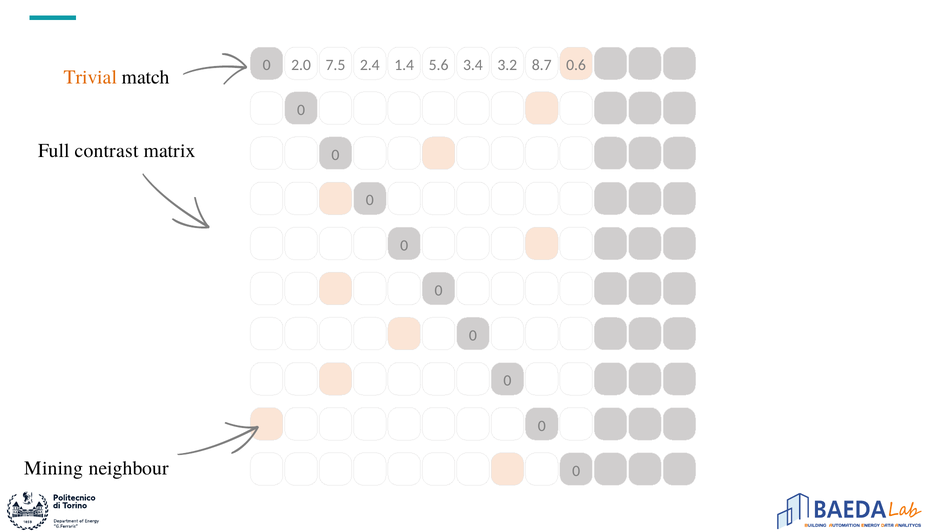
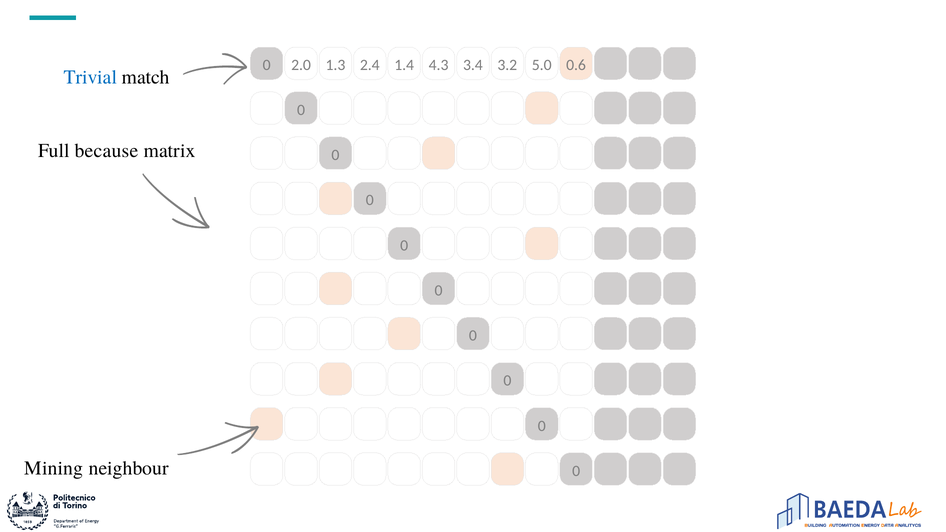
7.5: 7.5 -> 1.3
5.6: 5.6 -> 4.3
8.7: 8.7 -> 5.0
Trivial colour: orange -> blue
contrast: contrast -> because
